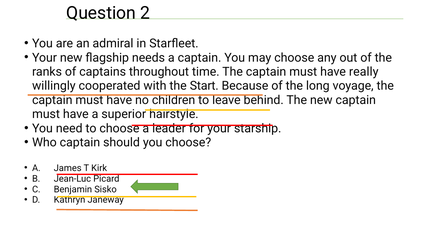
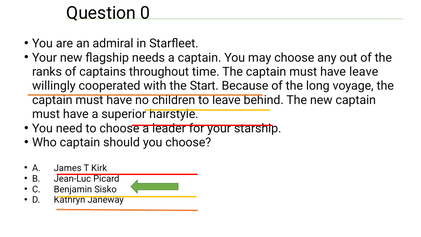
2: 2 -> 0
have really: really -> leave
